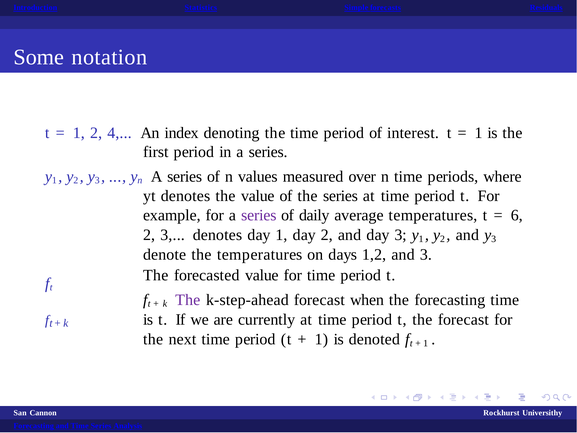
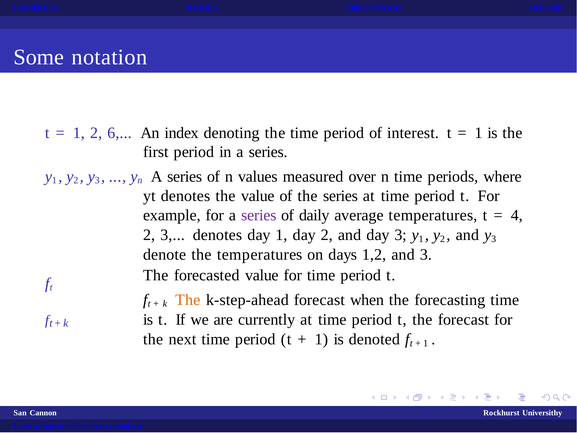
4: 4 -> 6
6: 6 -> 4
The at (188, 300) colour: purple -> orange
